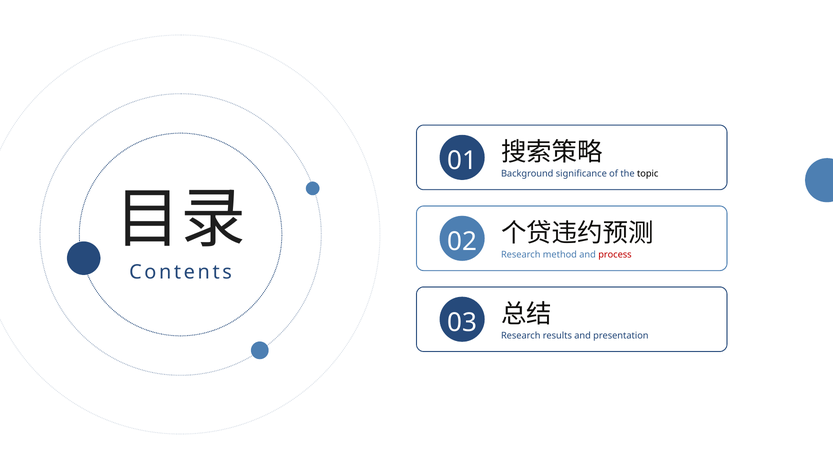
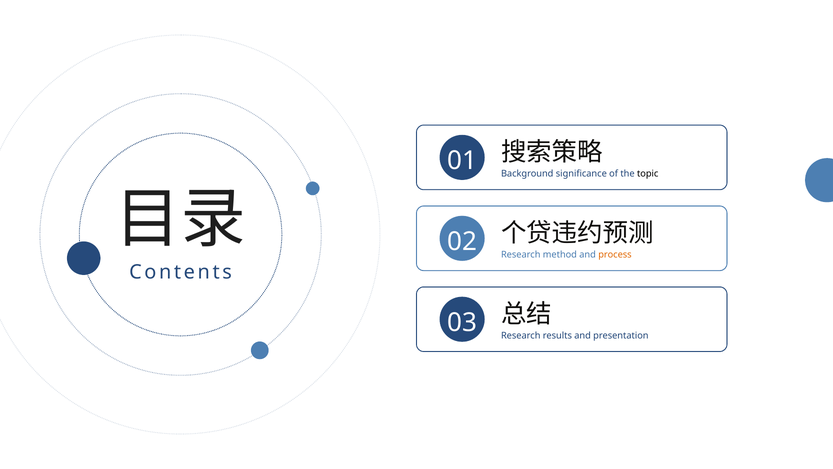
process colour: red -> orange
